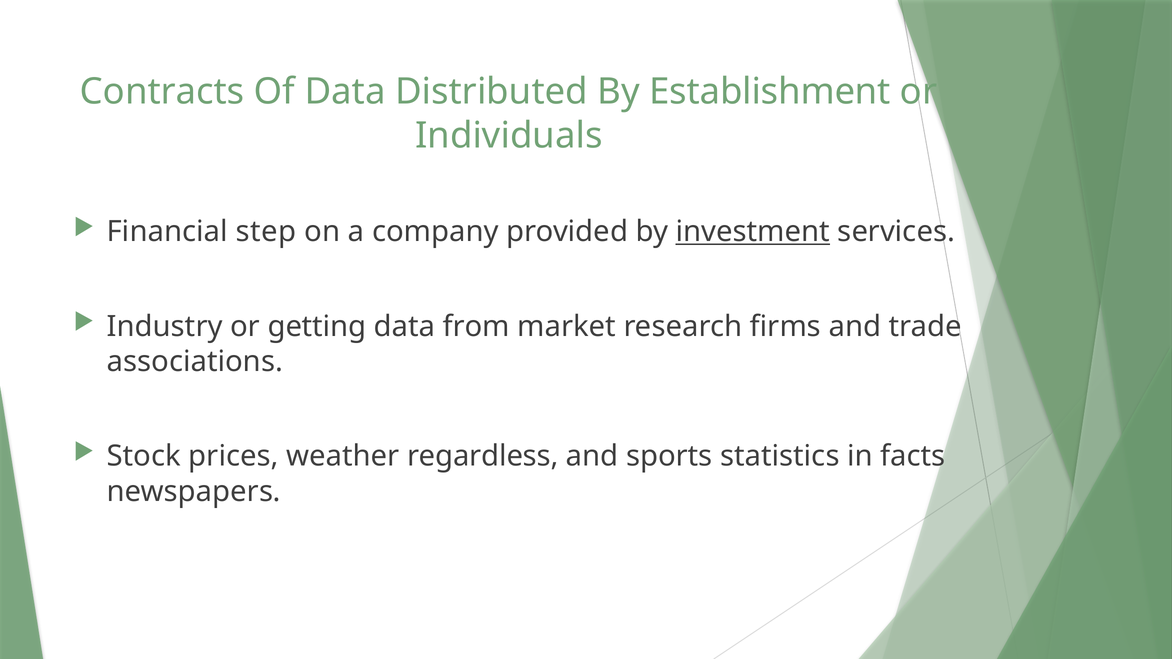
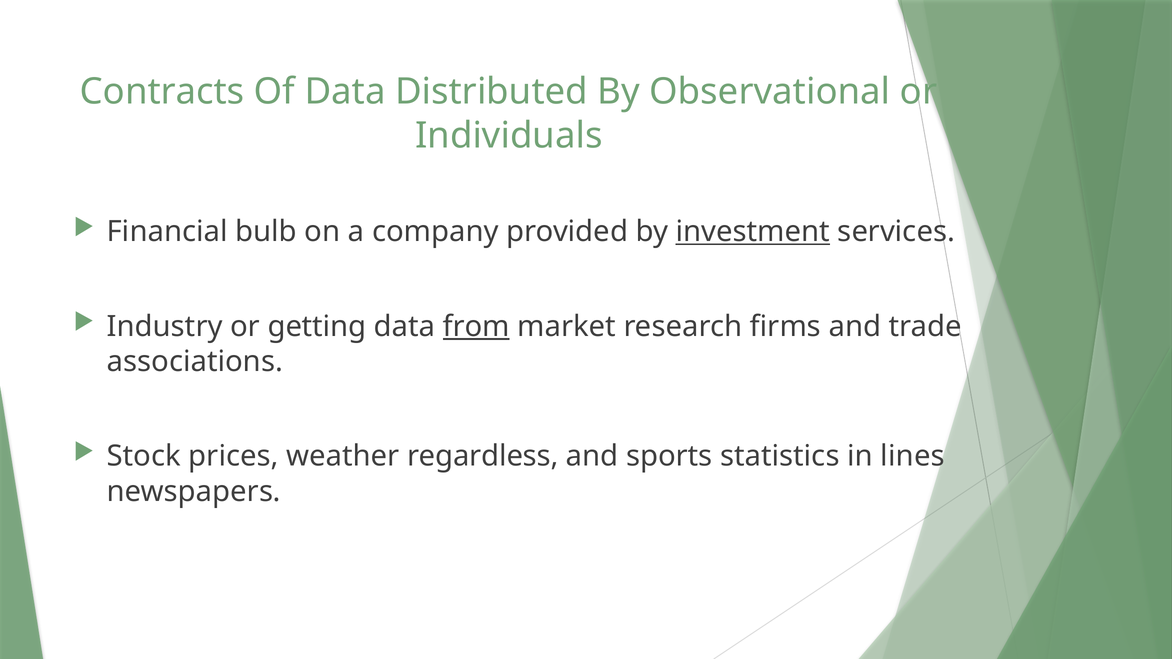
Establishment: Establishment -> Observational
step: step -> bulb
from underline: none -> present
facts: facts -> lines
